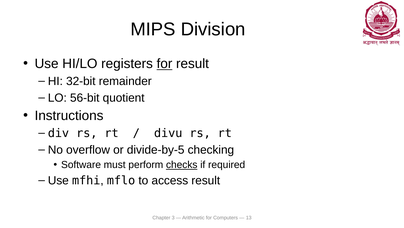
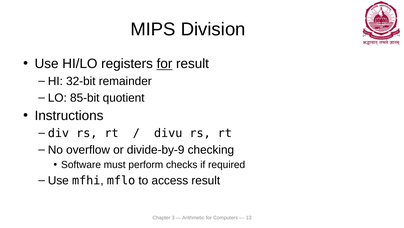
56-bit: 56-bit -> 85-bit
divide-by-5: divide-by-5 -> divide-by-9
checks underline: present -> none
